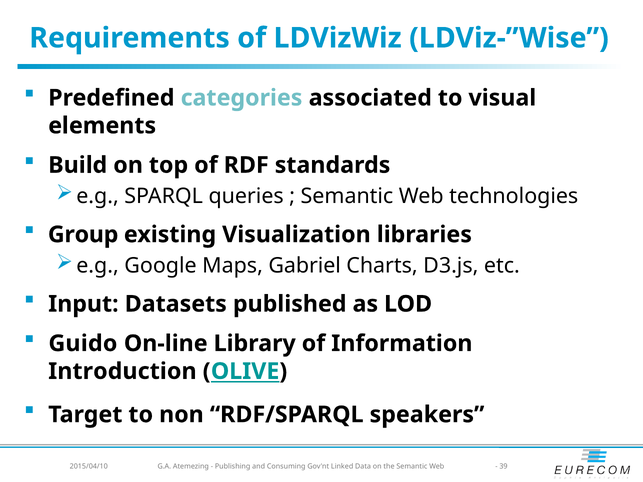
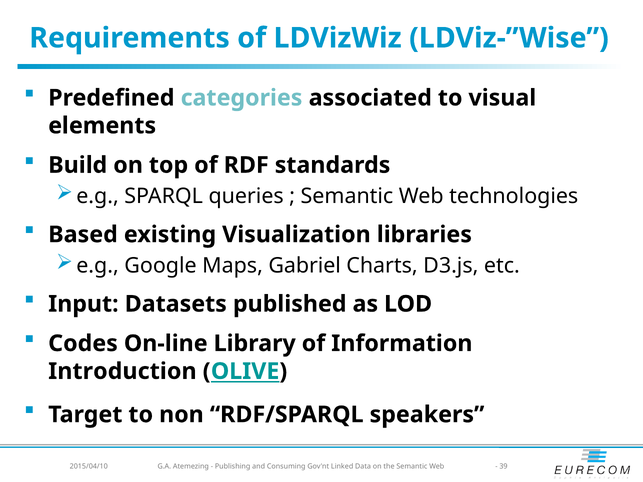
Group: Group -> Based
Guido: Guido -> Codes
